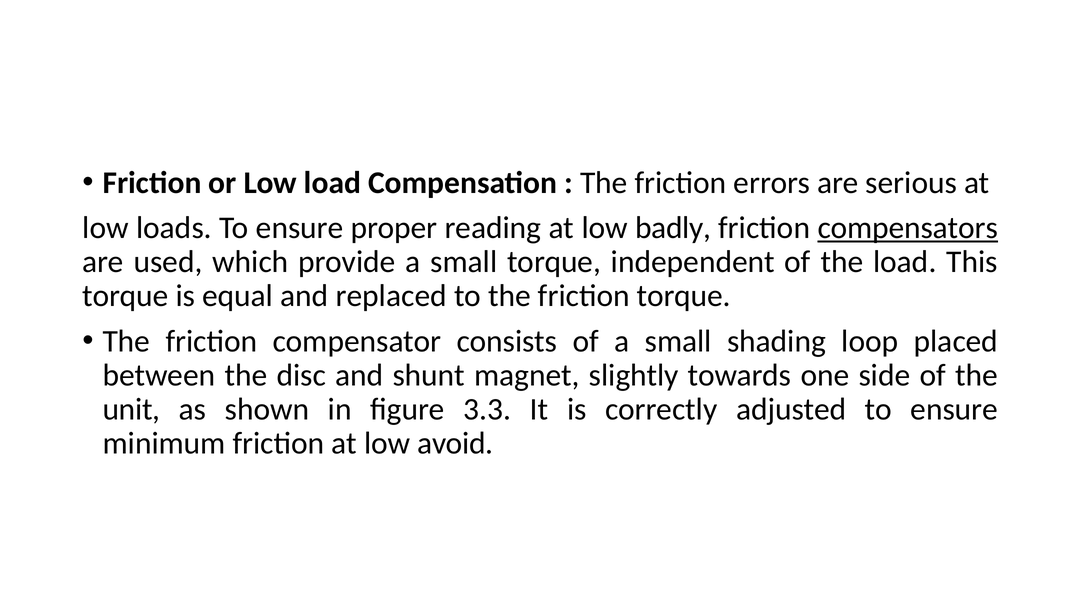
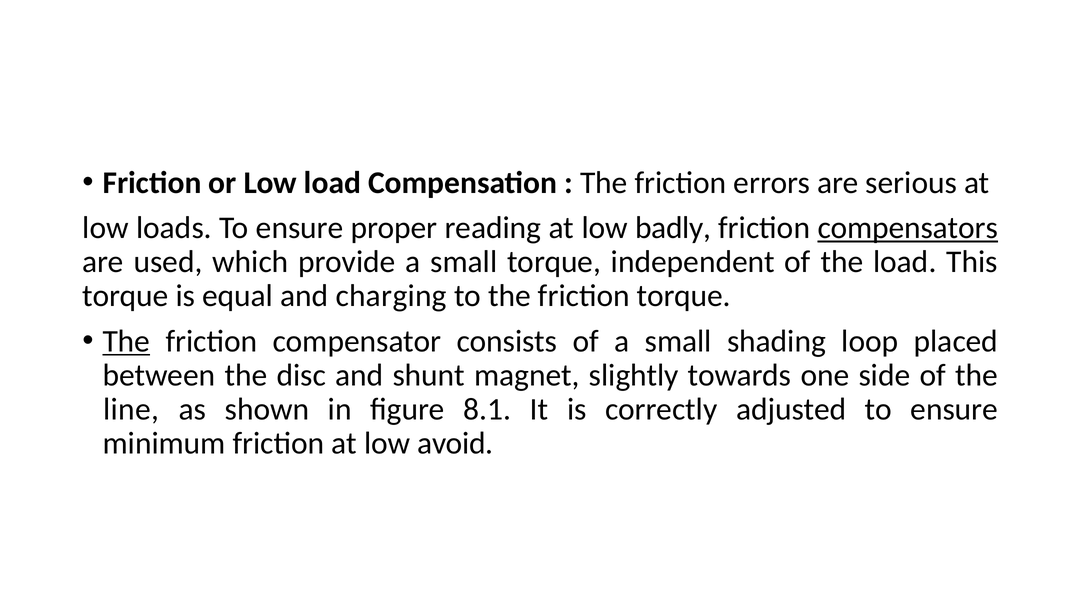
replaced: replaced -> charging
The at (126, 341) underline: none -> present
unit: unit -> line
3.3: 3.3 -> 8.1
